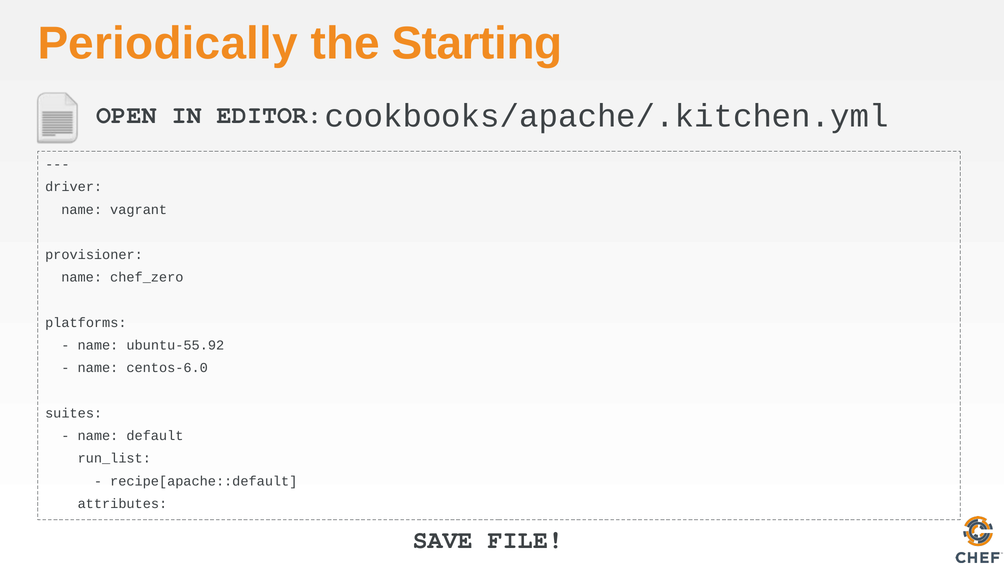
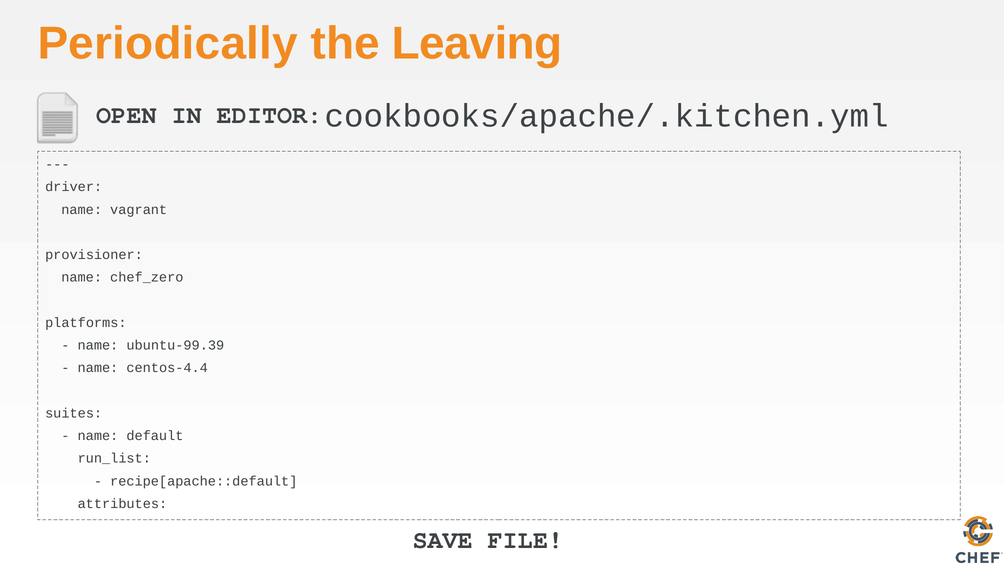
Starting: Starting -> Leaving
ubuntu-55.92: ubuntu-55.92 -> ubuntu-99.39
centos-6.0: centos-6.0 -> centos-4.4
